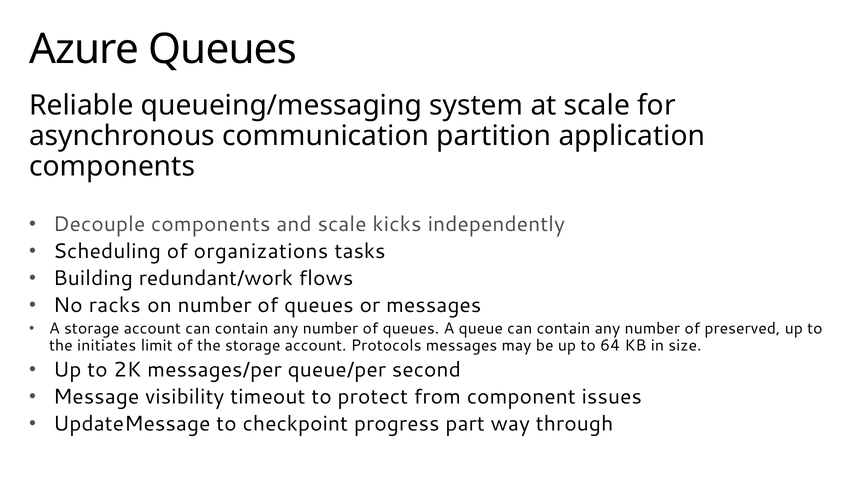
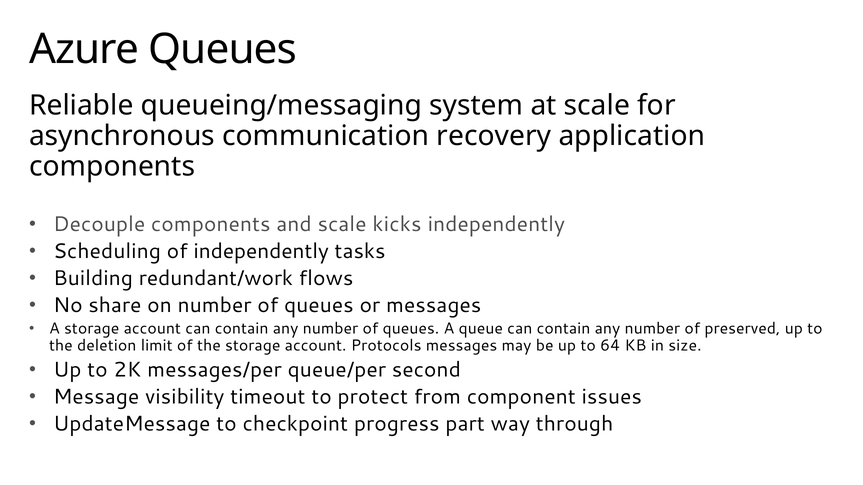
partition: partition -> recovery
of organizations: organizations -> independently
racks: racks -> share
initiates: initiates -> deletion
